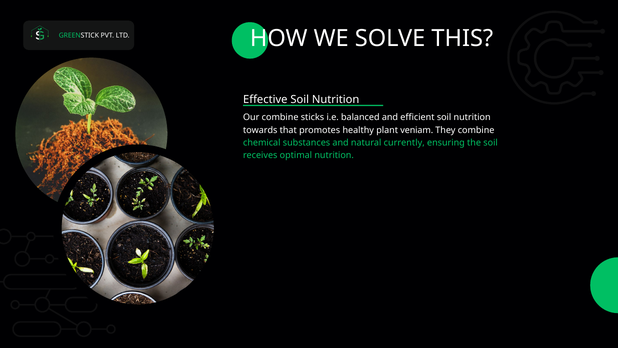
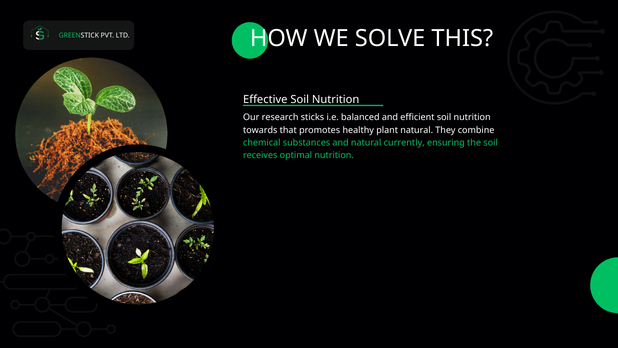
Our combine: combine -> research
plant veniam: veniam -> natural
